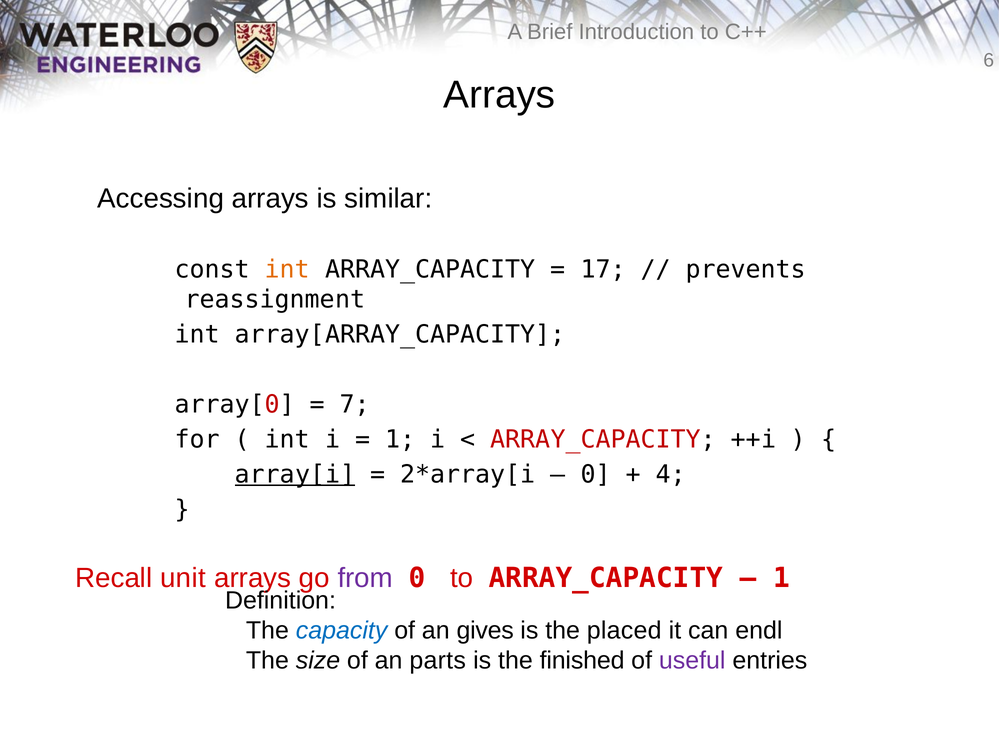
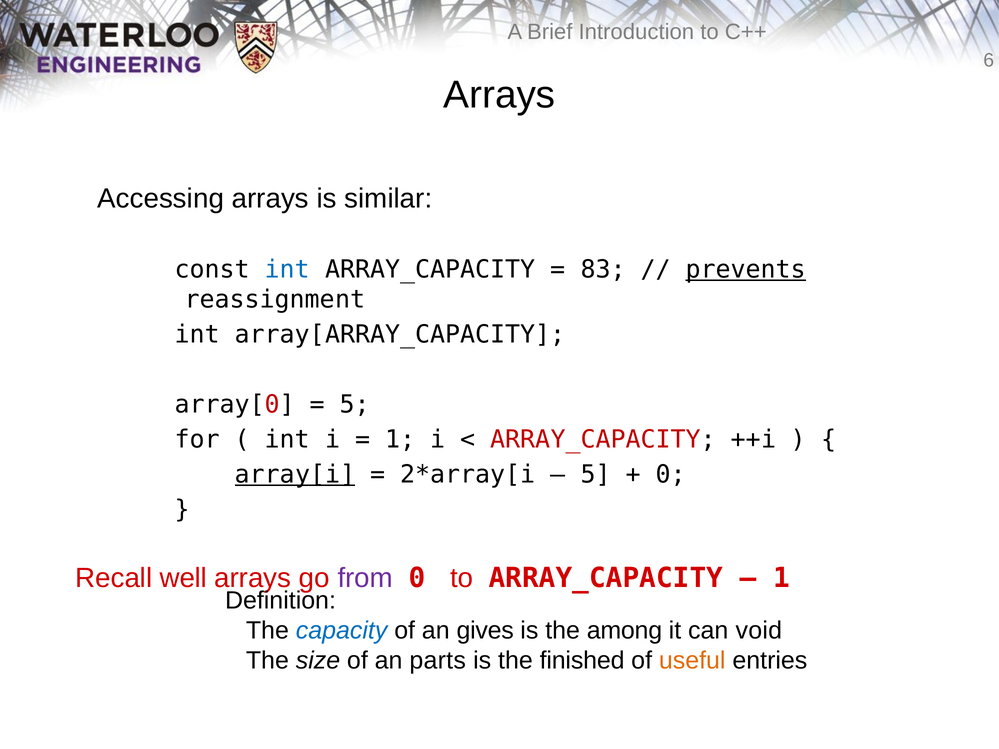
int at (287, 270) colour: orange -> blue
17: 17 -> 83
prevents underline: none -> present
7 at (355, 405): 7 -> 5
0 at (596, 475): 0 -> 5
4 at (671, 475): 4 -> 0
unit: unit -> well
placed: placed -> among
endl: endl -> void
useful colour: purple -> orange
